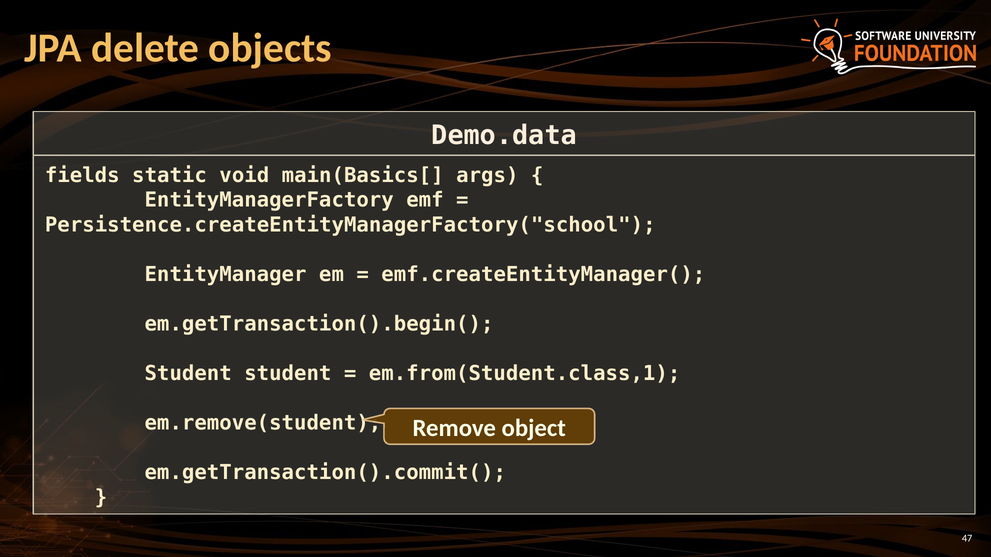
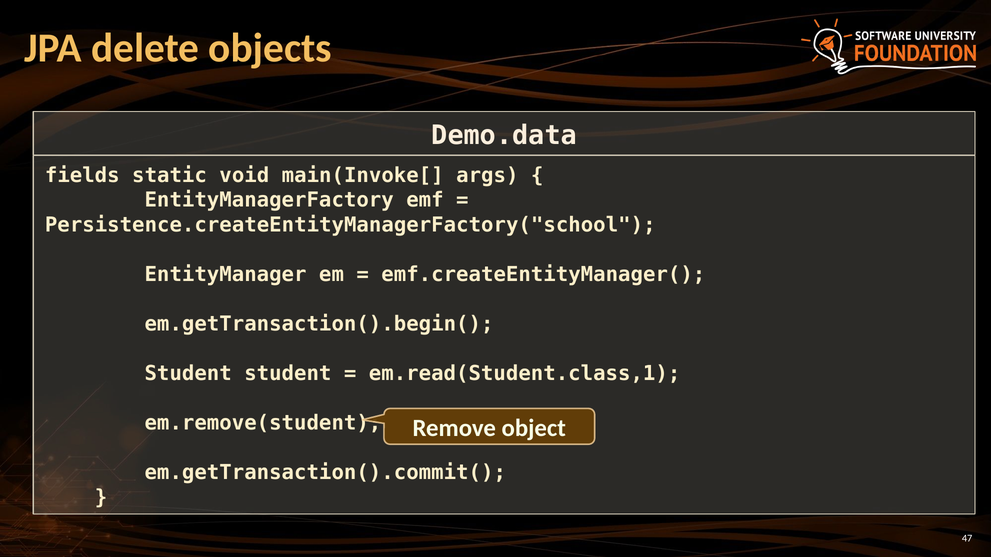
main(Basics[: main(Basics[ -> main(Invoke[
em.from(Student.class,1: em.from(Student.class,1 -> em.read(Student.class,1
